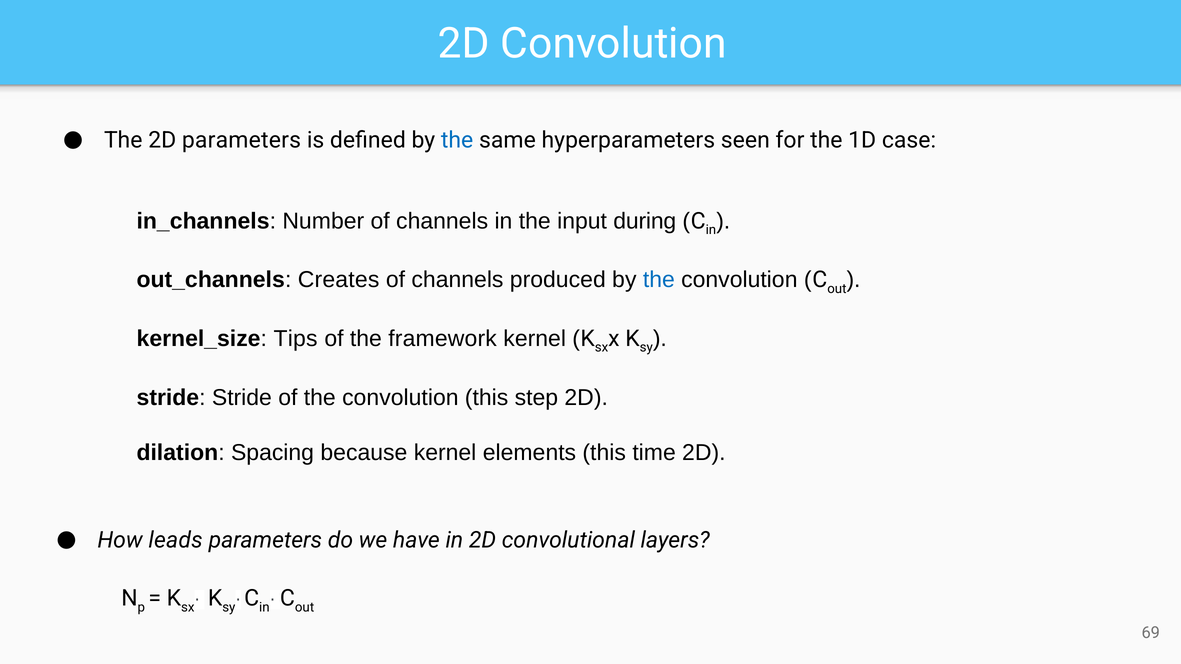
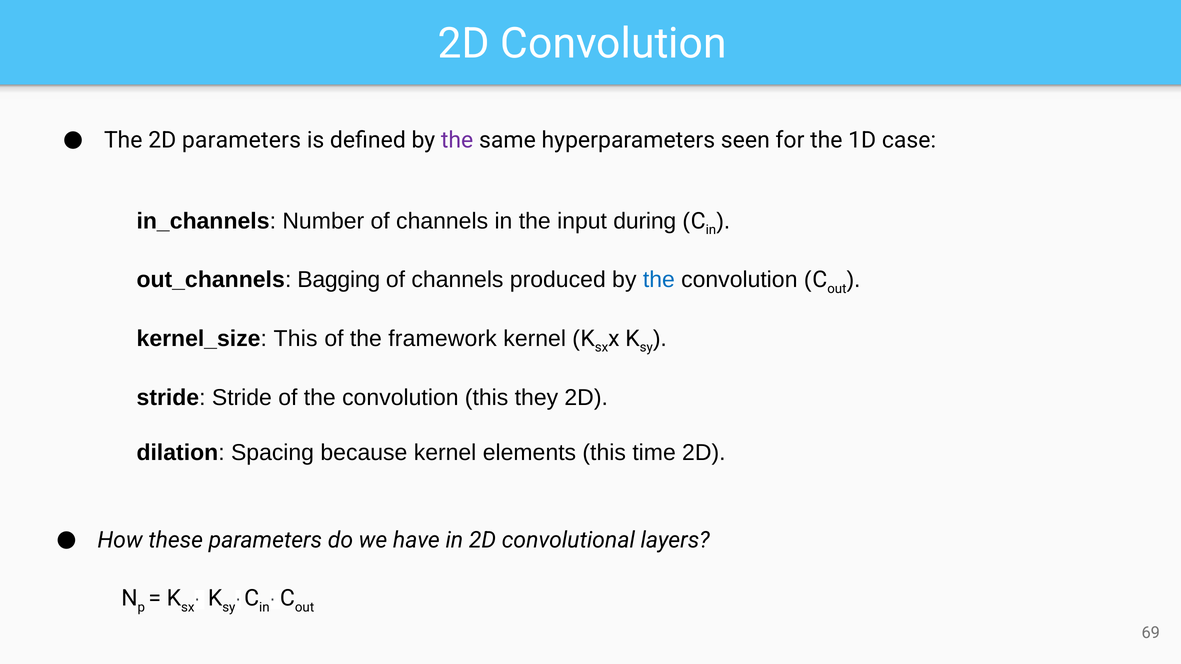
the at (457, 140) colour: blue -> purple
Creates: Creates -> Bagging
kernel_size Tips: Tips -> This
step: step -> they
leads: leads -> these
